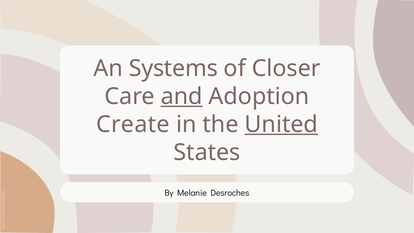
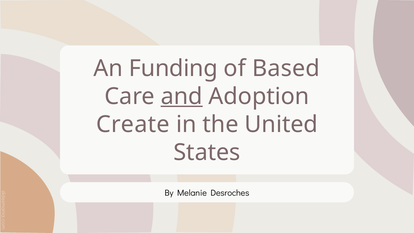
Systems: Systems -> Funding
Closer: Closer -> Based
United underline: present -> none
